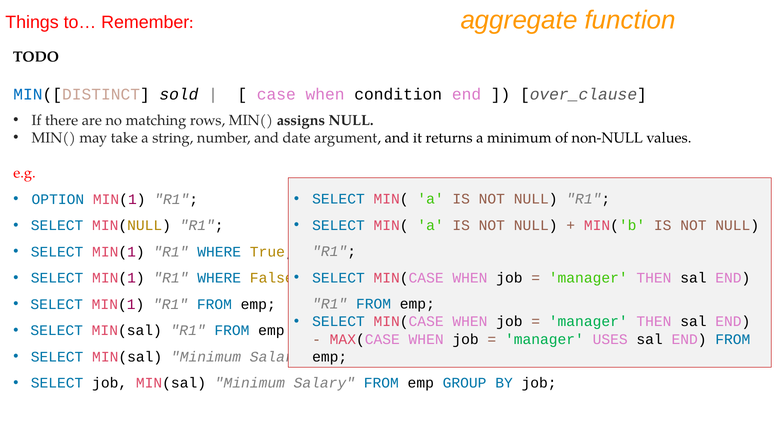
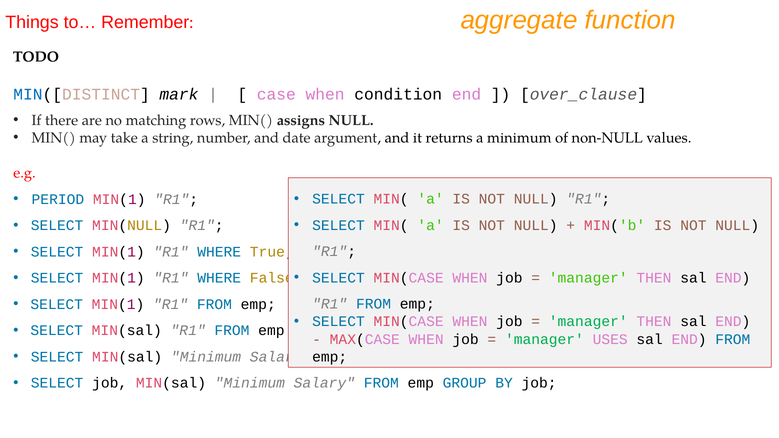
sold: sold -> mark
OPTION: OPTION -> PERIOD
